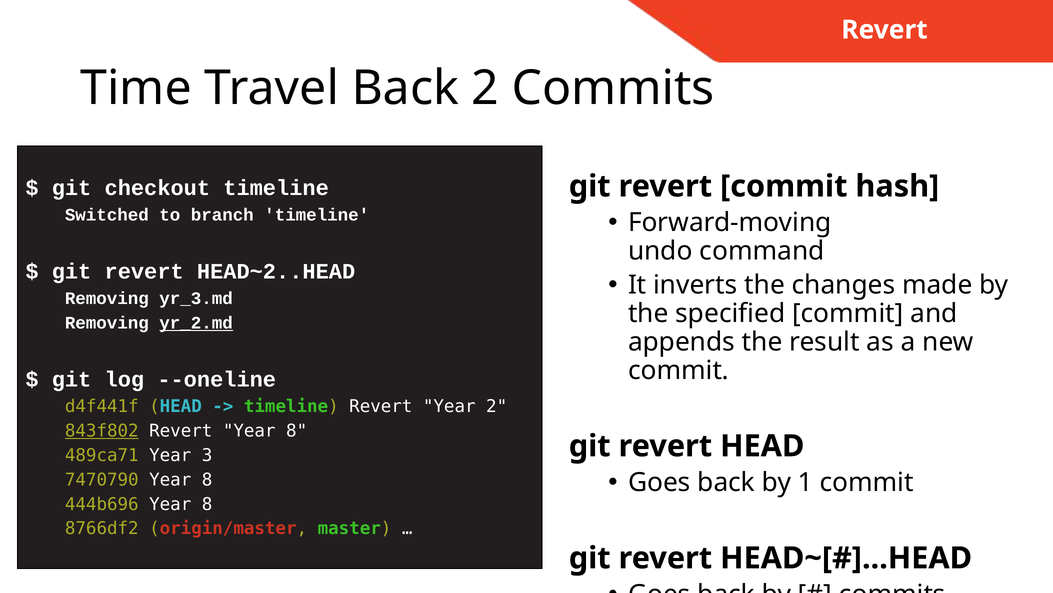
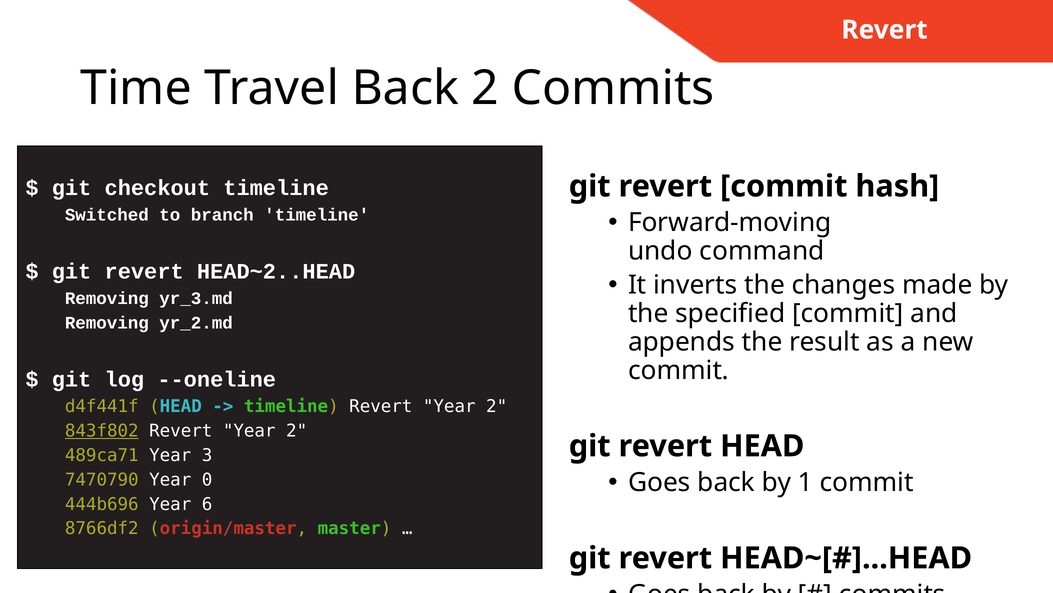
yr_2.md underline: present -> none
8 at (297, 430): 8 -> 2
7470790 Year 8: 8 -> 0
444b696 Year 8: 8 -> 6
